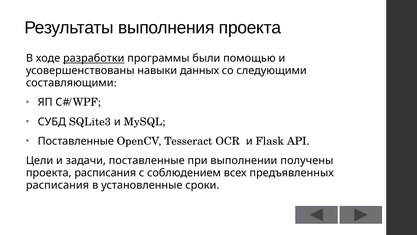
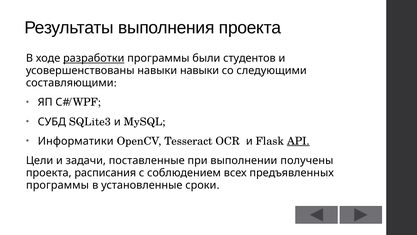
помощью: помощью -> студентов
навыки данных: данных -> навыки
Поставленные at (76, 141): Поставленные -> Информатики
API underline: none -> present
расписания at (58, 185): расписания -> программы
